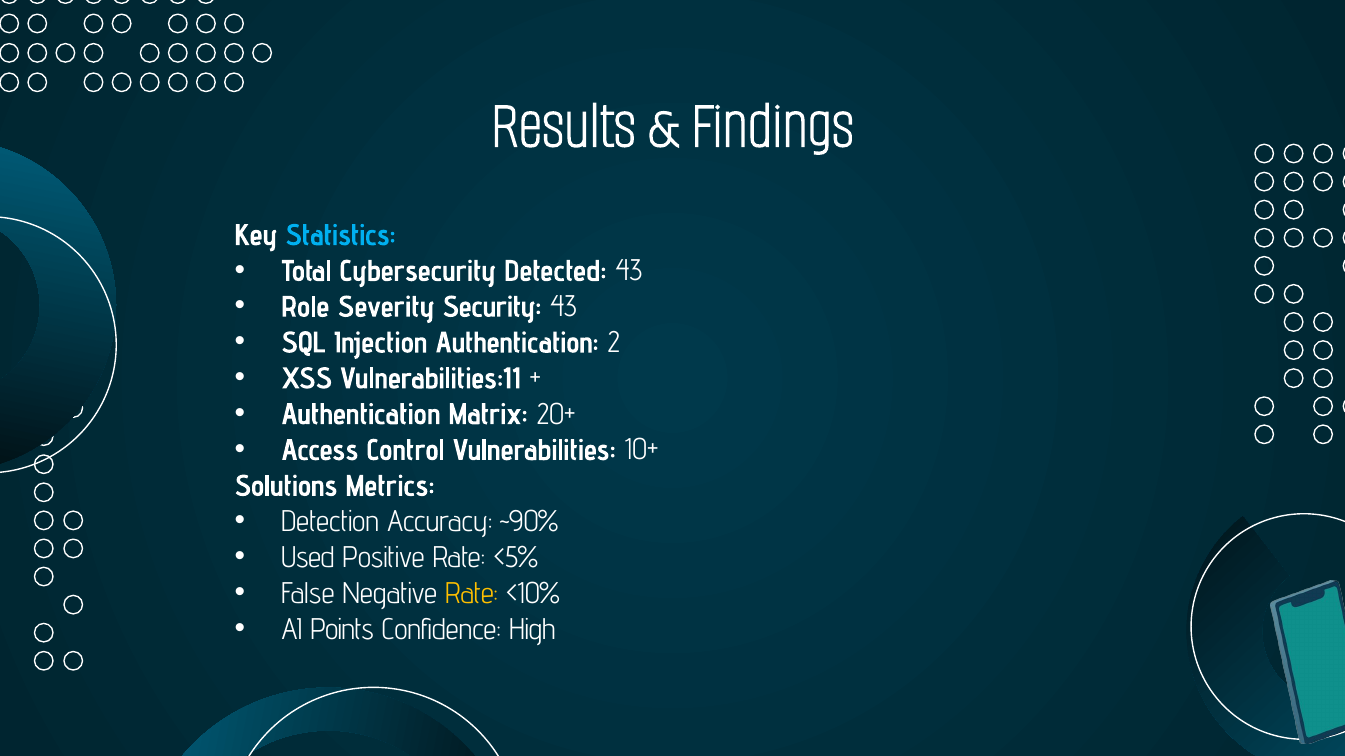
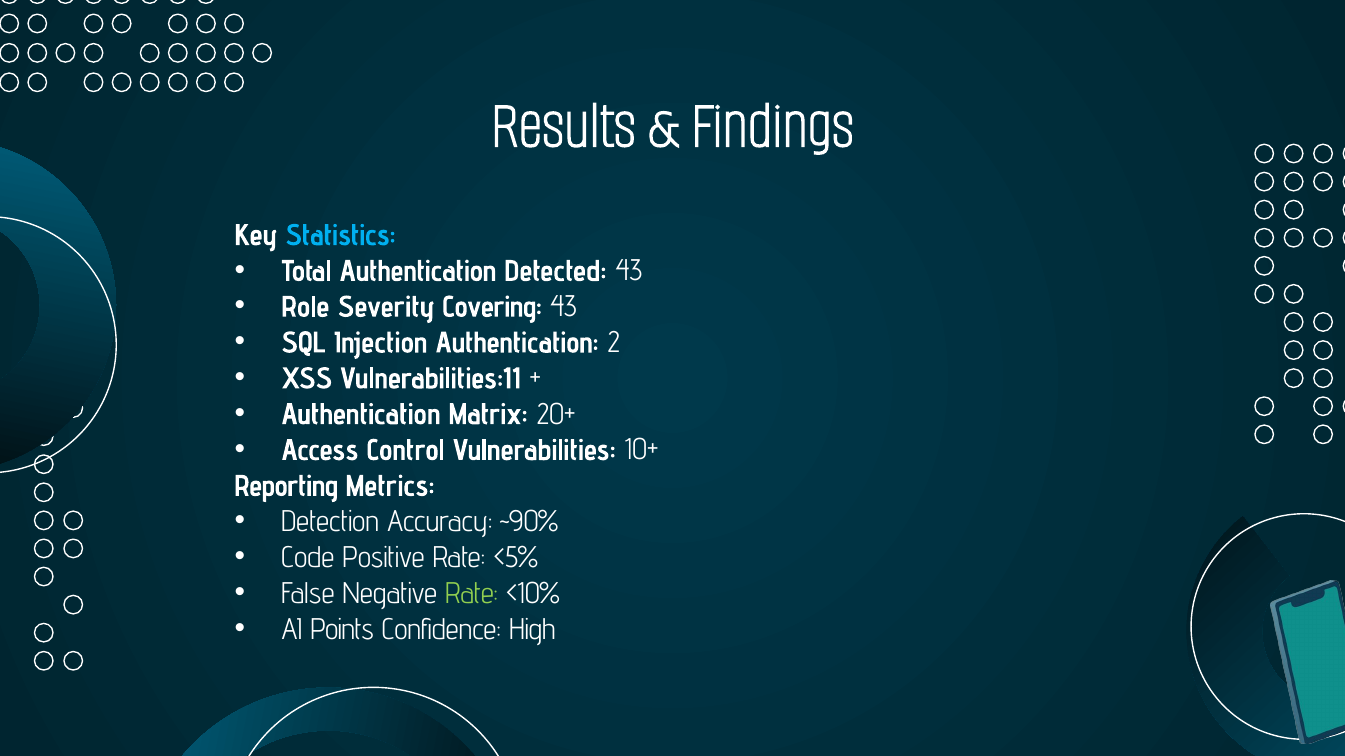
Total Cybersecurity: Cybersecurity -> Authentication
Security: Security -> Covering
Solutions: Solutions -> Reporting
Used: Used -> Code
Rate at (472, 594) colour: yellow -> light green
